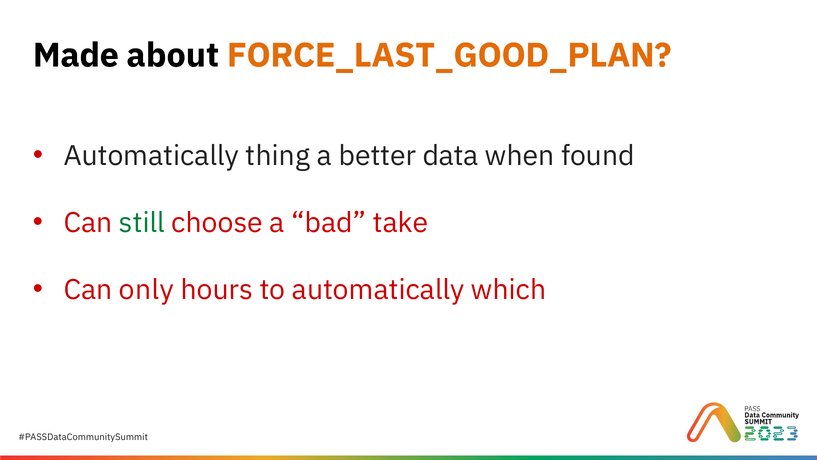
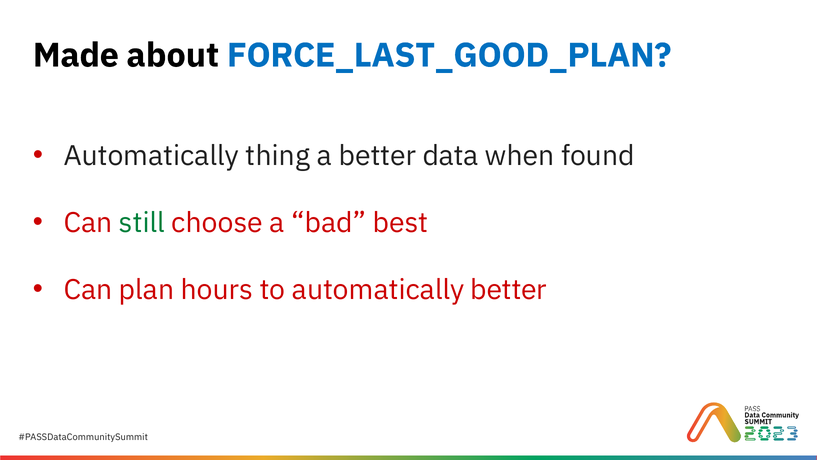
FORCE_LAST_GOOD_PLAN colour: orange -> blue
take: take -> best
only: only -> plan
automatically which: which -> better
